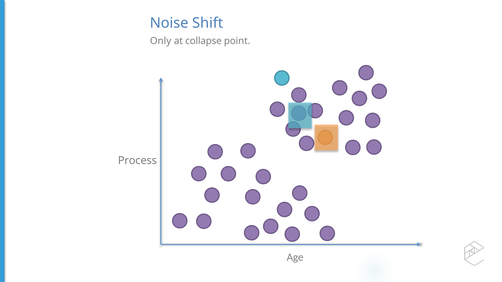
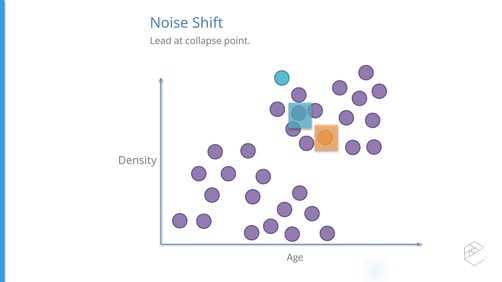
Only: Only -> Lead
Process: Process -> Density
